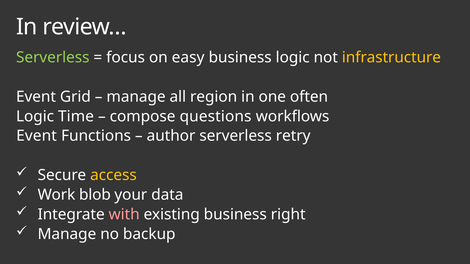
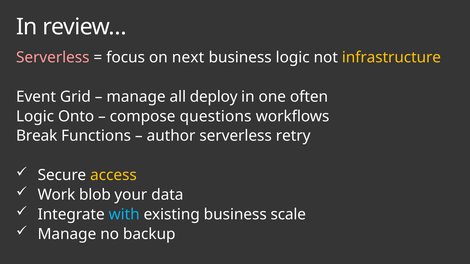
Serverless at (53, 58) colour: light green -> pink
easy: easy -> next
region: region -> deploy
Time: Time -> Onto
Event at (37, 136): Event -> Break
with colour: pink -> light blue
right: right -> scale
